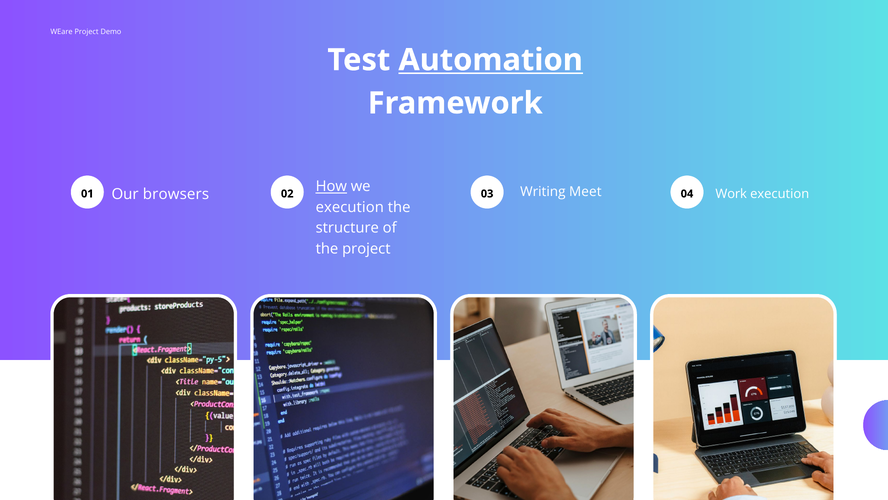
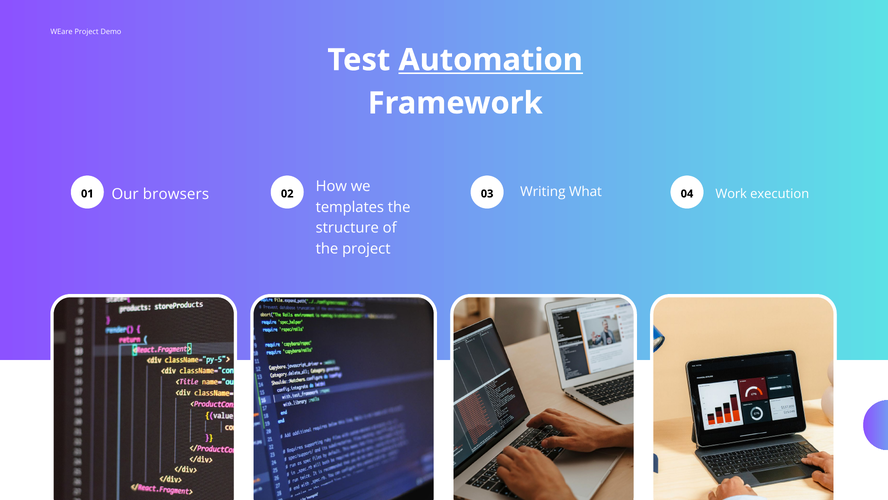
How underline: present -> none
Meet: Meet -> What
execution at (350, 207): execution -> templates
